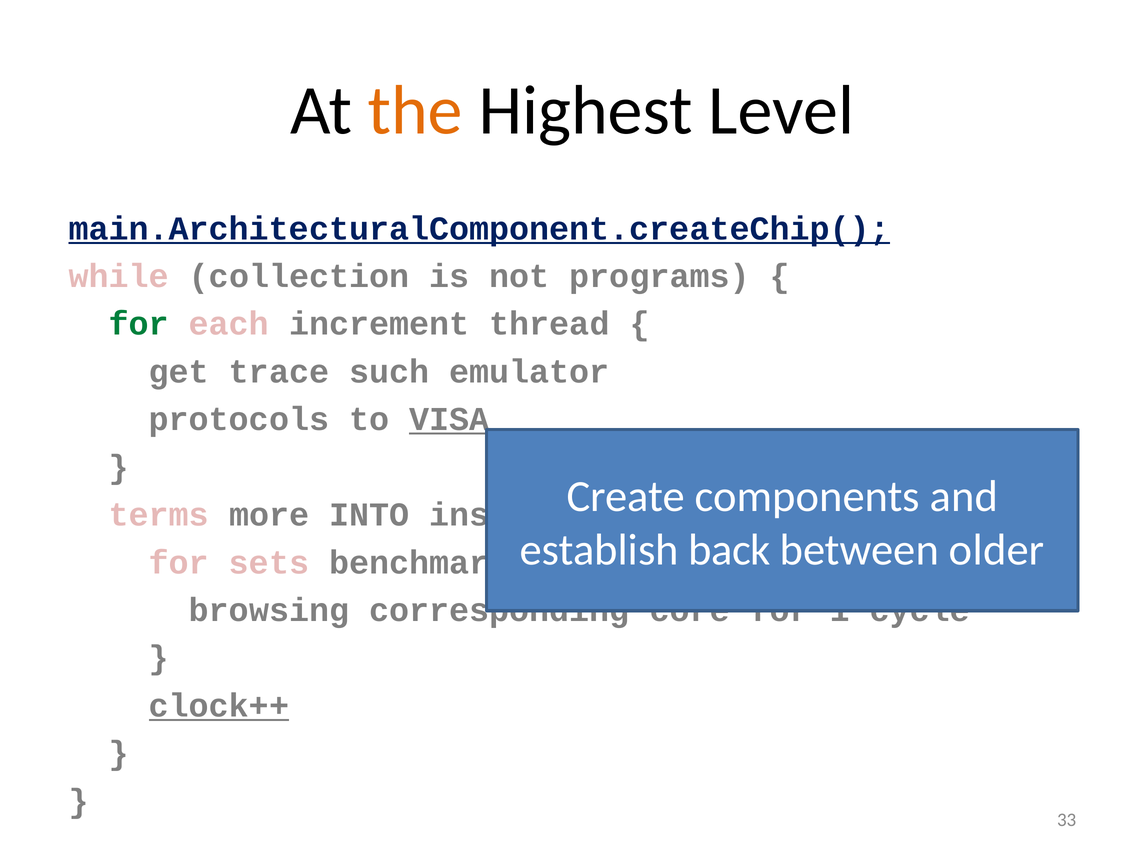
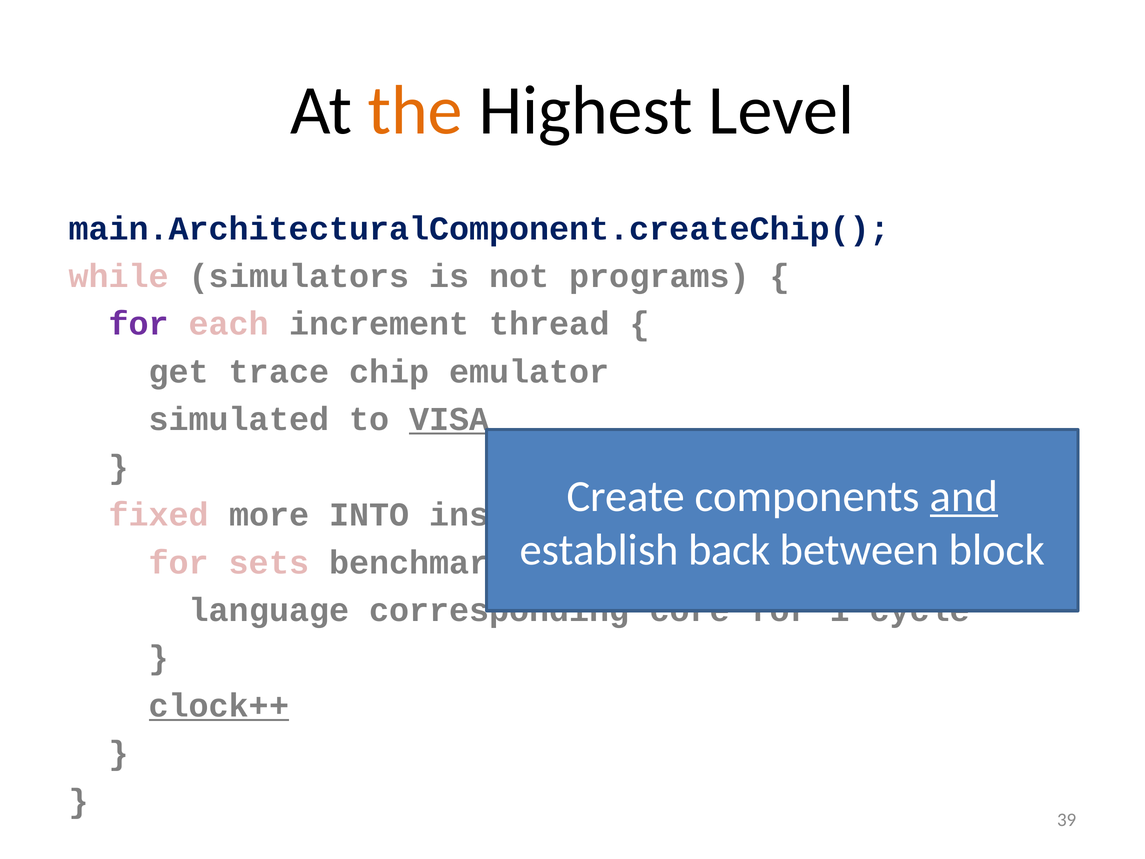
main.ArchitecturalComponent.createChip( underline: present -> none
collection: collection -> simulators
for at (139, 324) colour: green -> purple
such: such -> chip
protocols: protocols -> simulated
and underline: none -> present
terms: terms -> fixed
older: older -> block
browsing: browsing -> language
33: 33 -> 39
